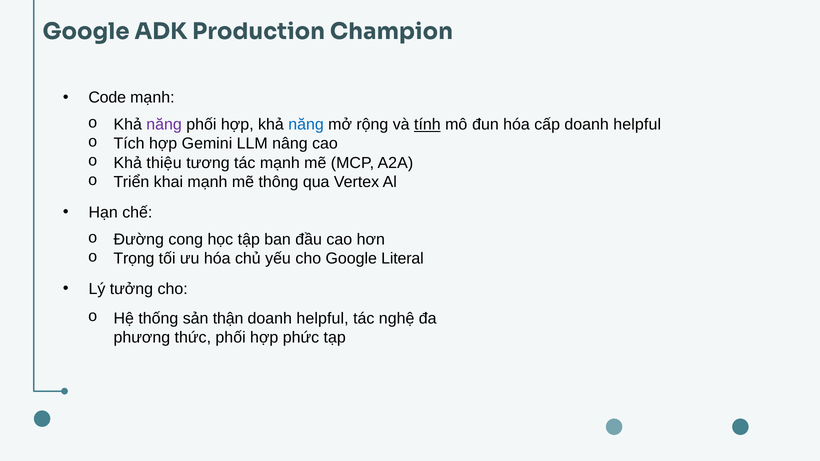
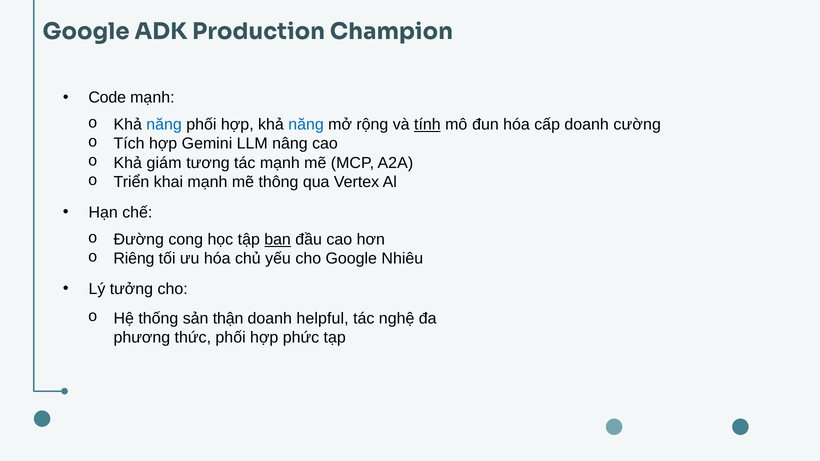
năng at (164, 125) colour: purple -> blue
cấp doanh helpful: helpful -> cường
thiệu: thiệu -> giám
ban underline: none -> present
Trọng: Trọng -> Riêng
Literal: Literal -> Nhiêu
